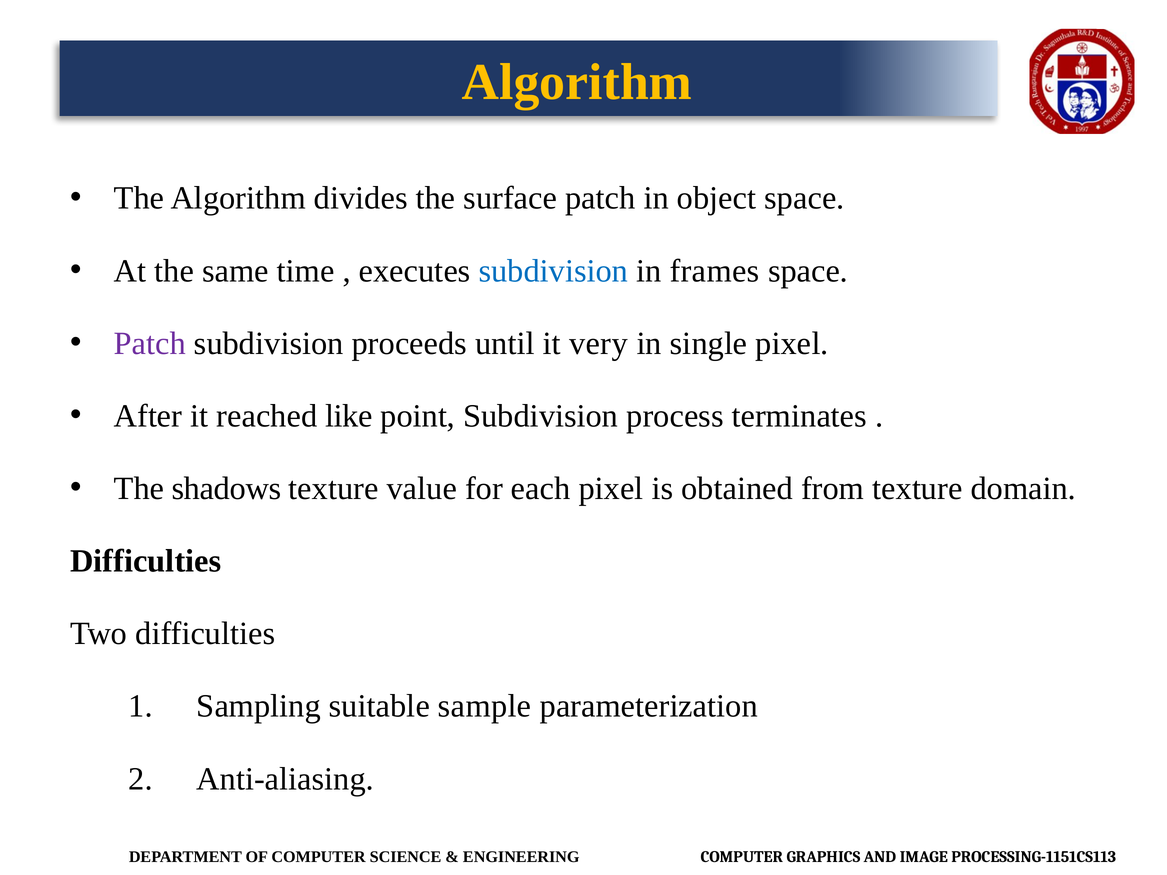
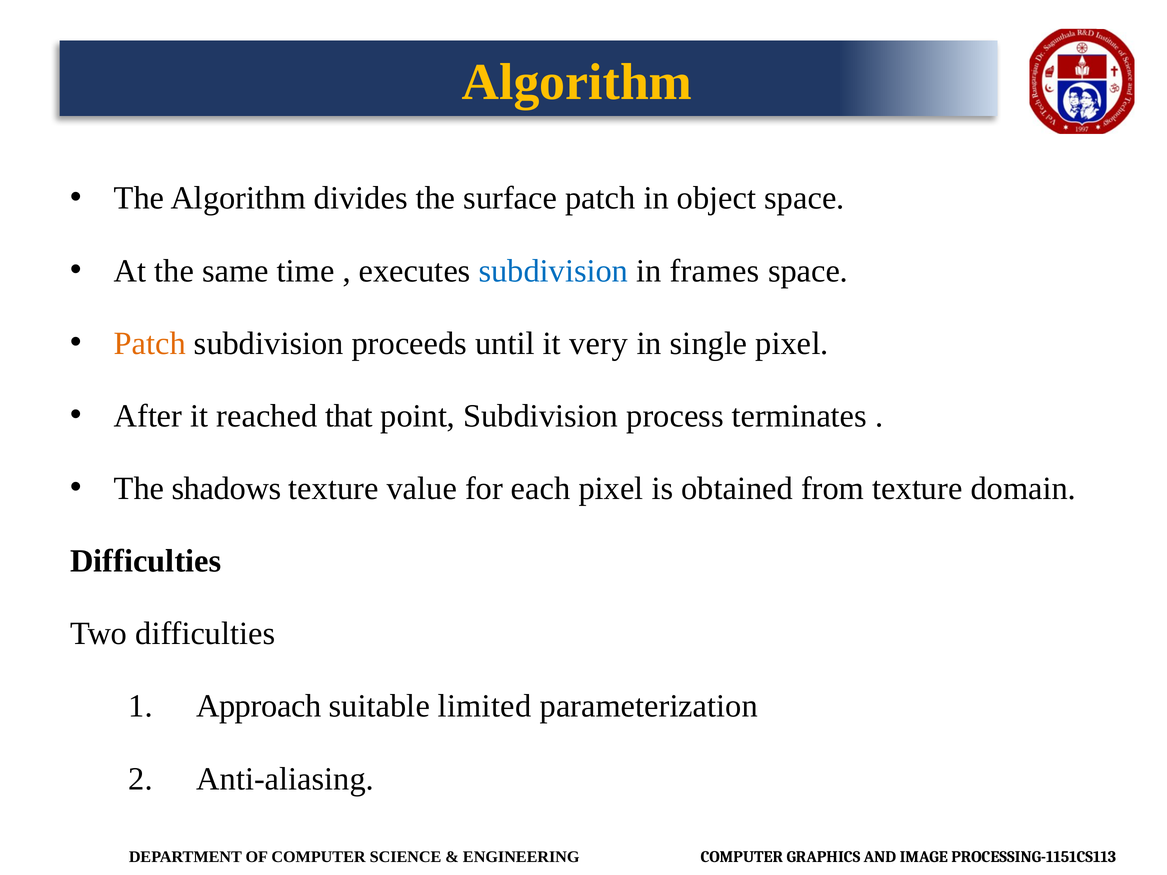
Patch at (150, 343) colour: purple -> orange
like: like -> that
Sampling: Sampling -> Approach
sample: sample -> limited
